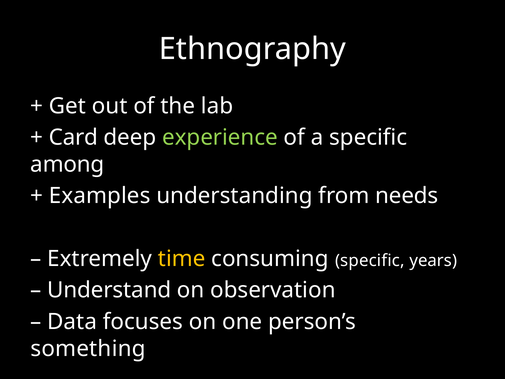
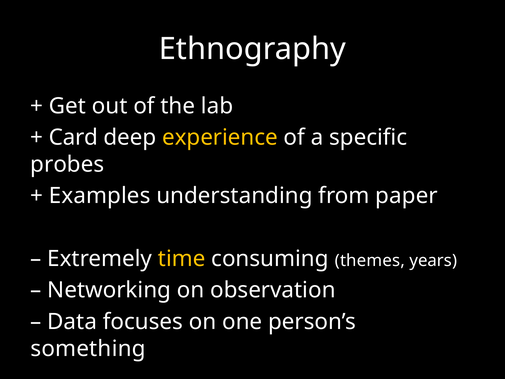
experience colour: light green -> yellow
among: among -> probes
needs: needs -> paper
consuming specific: specific -> themes
Understand: Understand -> Networking
